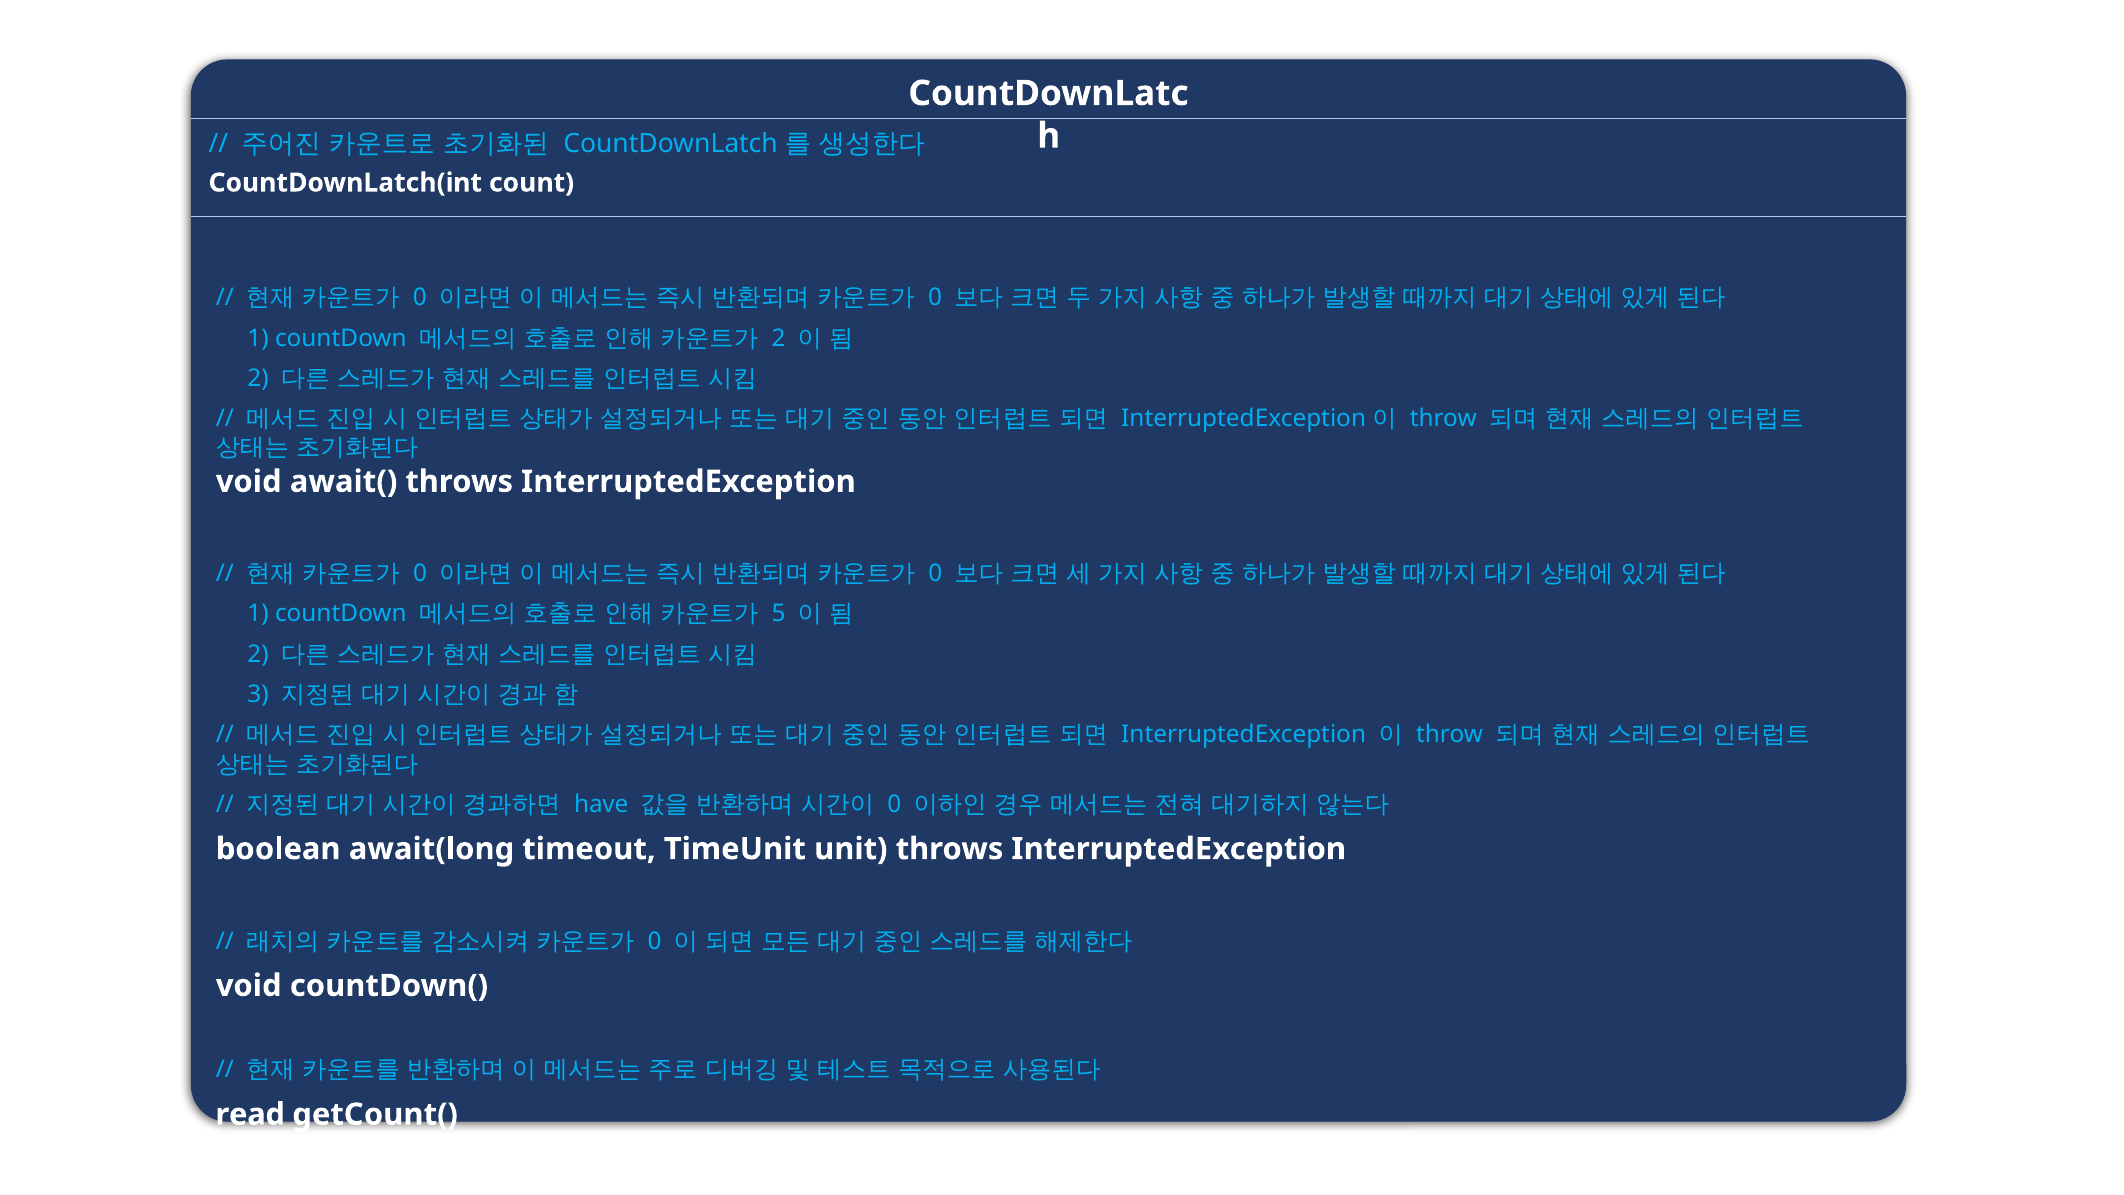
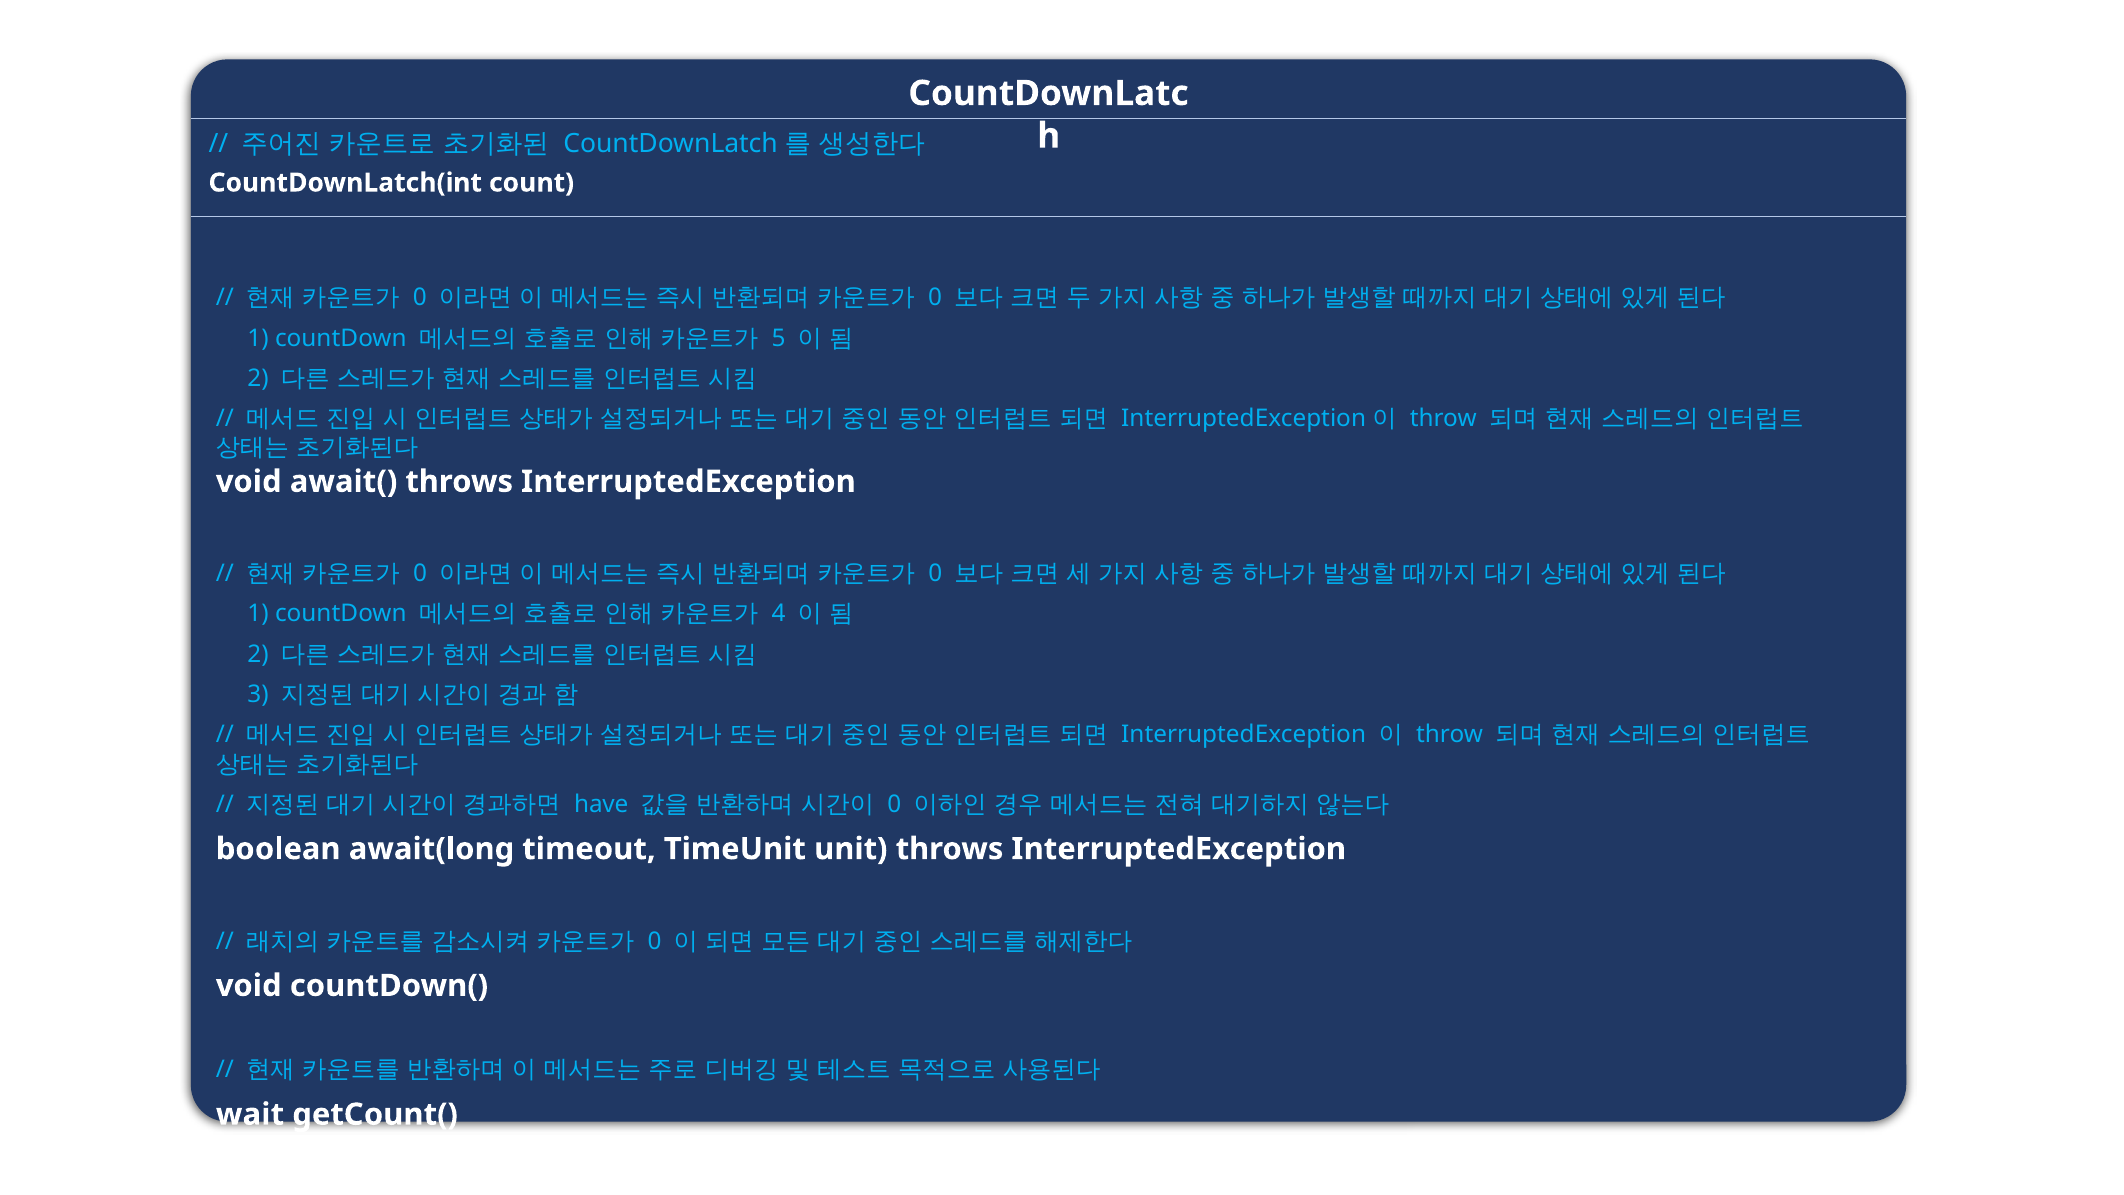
2 at (779, 338): 2 -> 5
5: 5 -> 4
read: read -> wait
